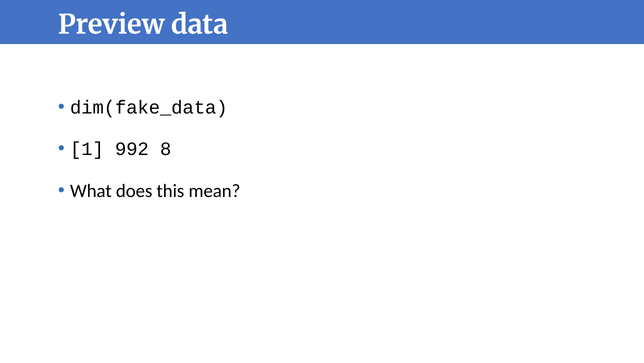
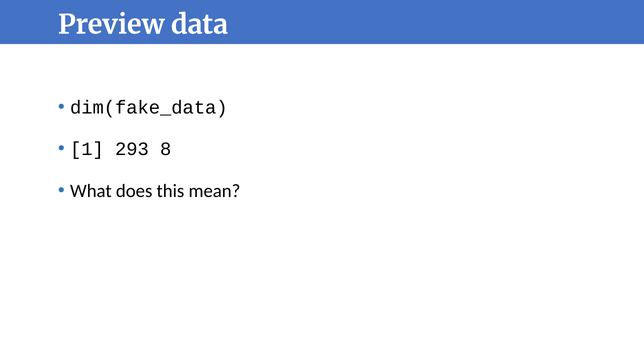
992: 992 -> 293
